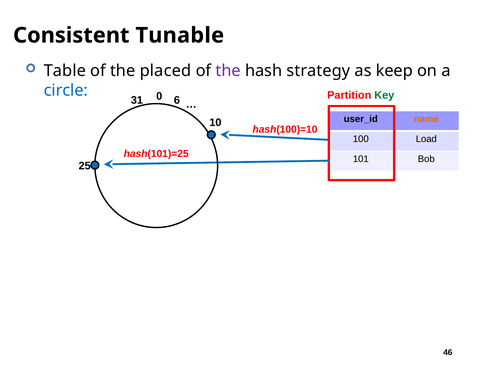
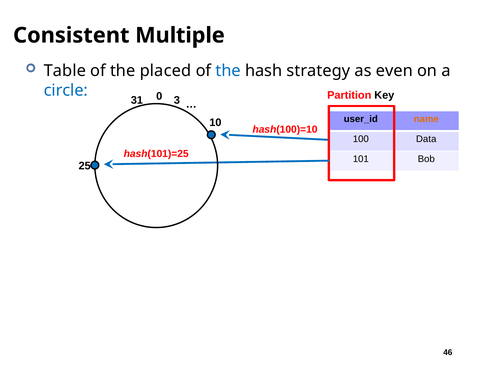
Tunable: Tunable -> Multiple
the at (228, 71) colour: purple -> blue
keep: keep -> even
Key colour: green -> black
6: 6 -> 3
Load: Load -> Data
